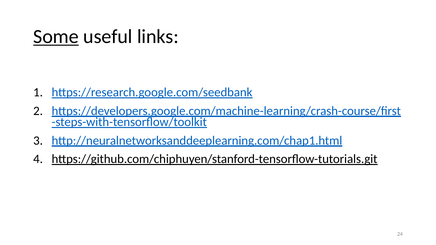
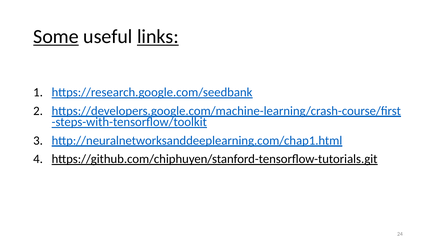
links underline: none -> present
